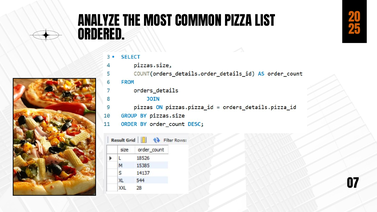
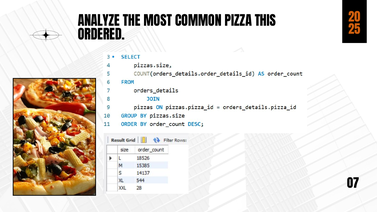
LIST: LIST -> THIS
